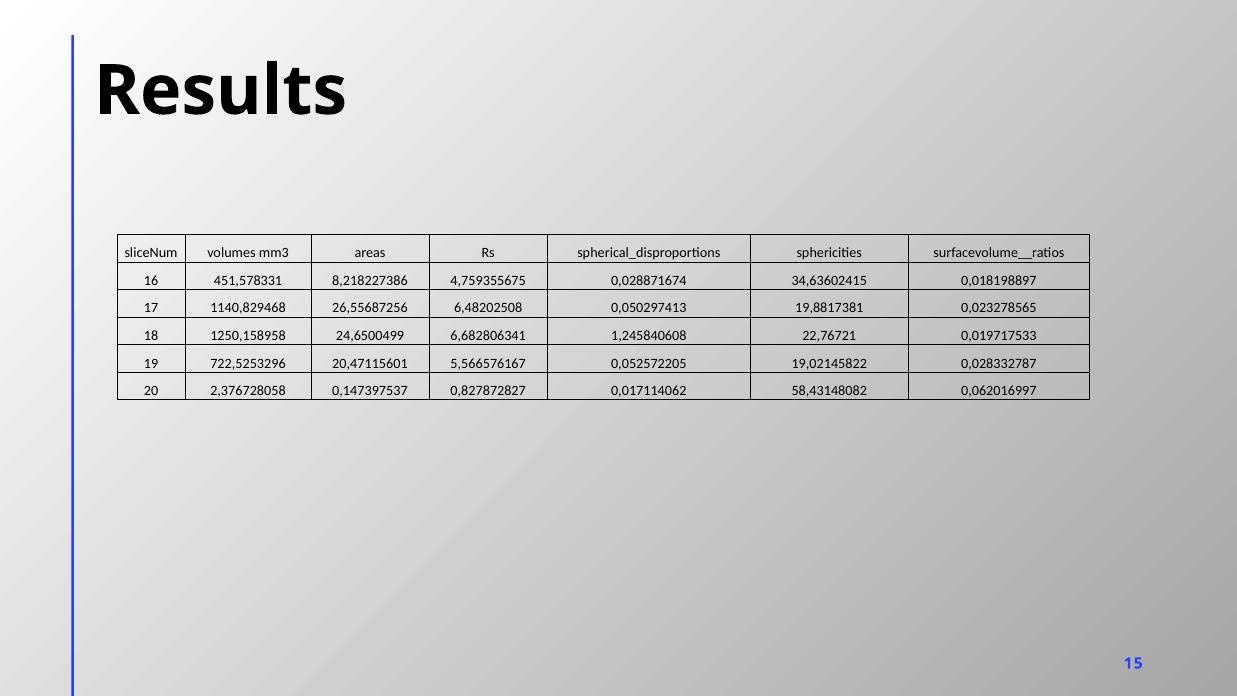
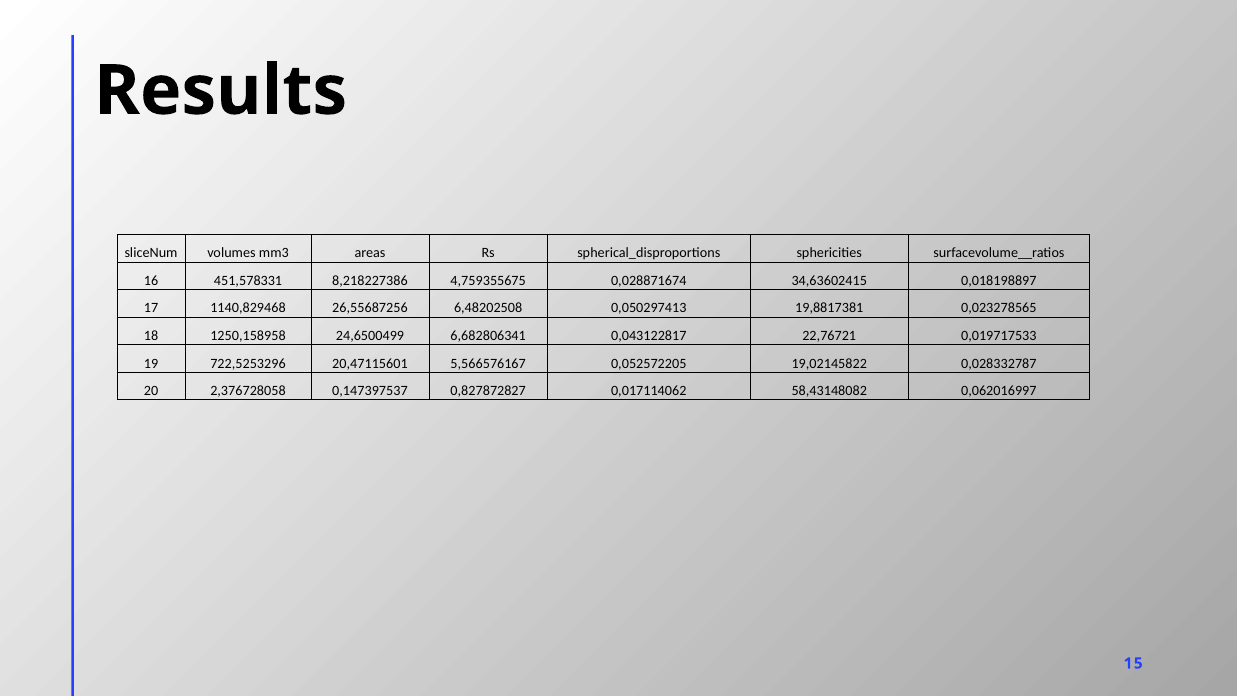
1,245840608: 1,245840608 -> 0,043122817
